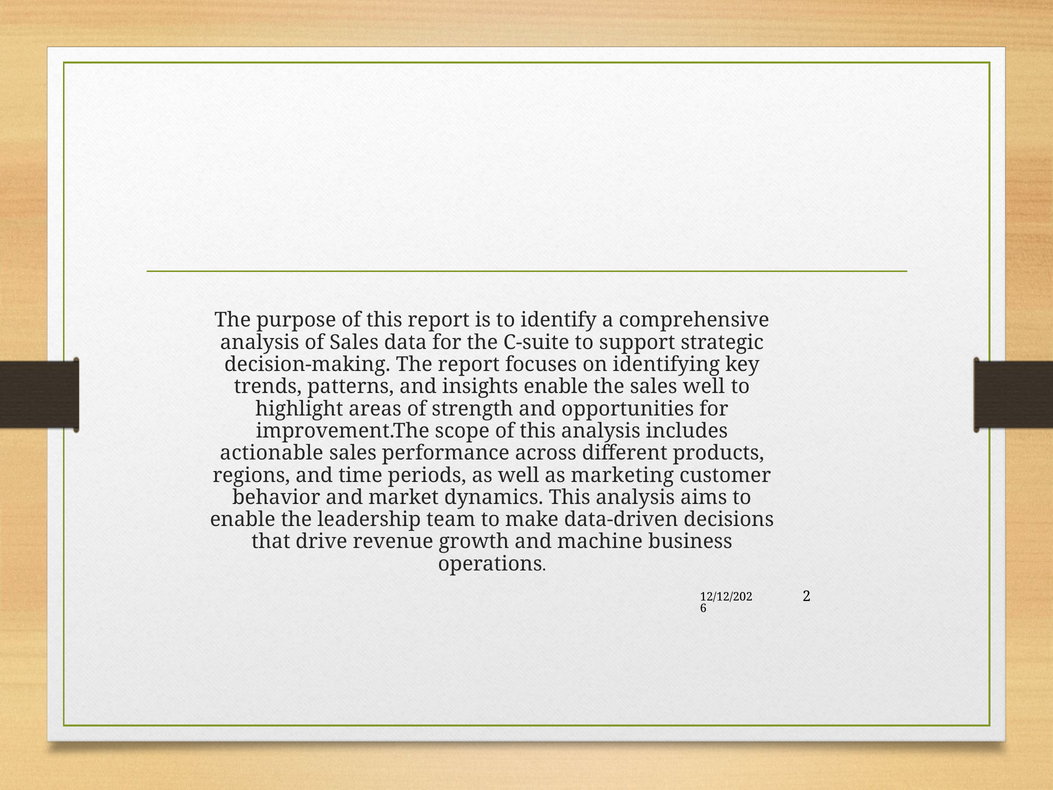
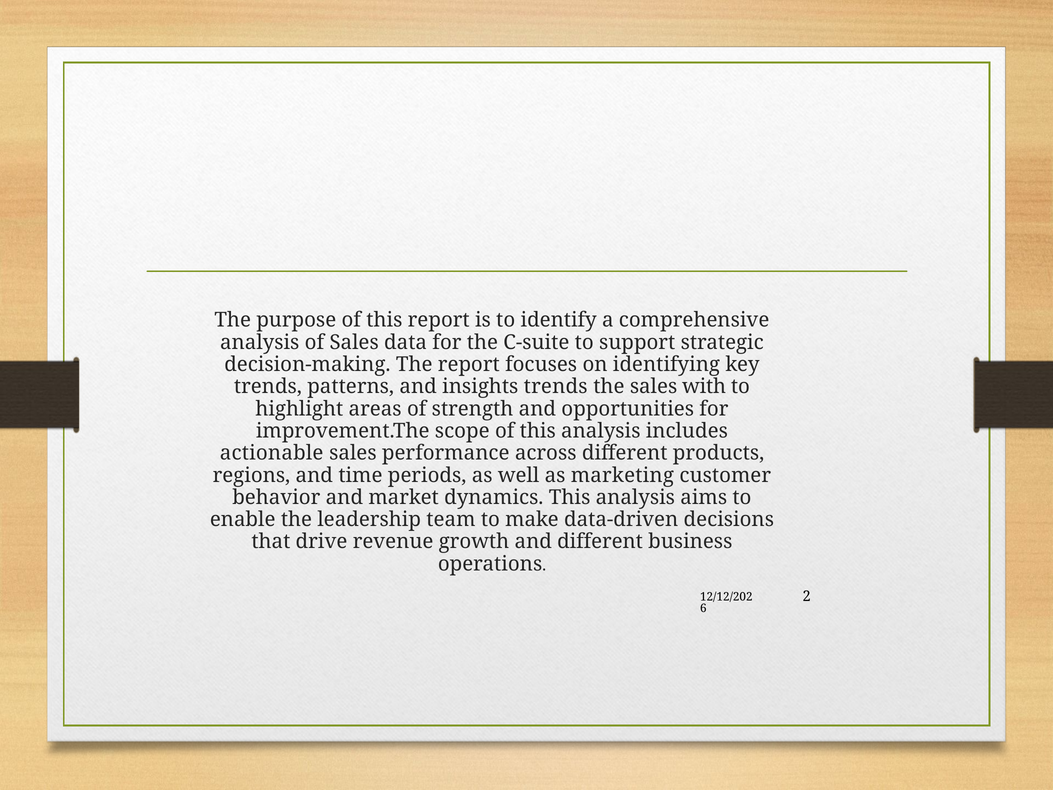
insights enable: enable -> trends
sales well: well -> with
and machine: machine -> different
